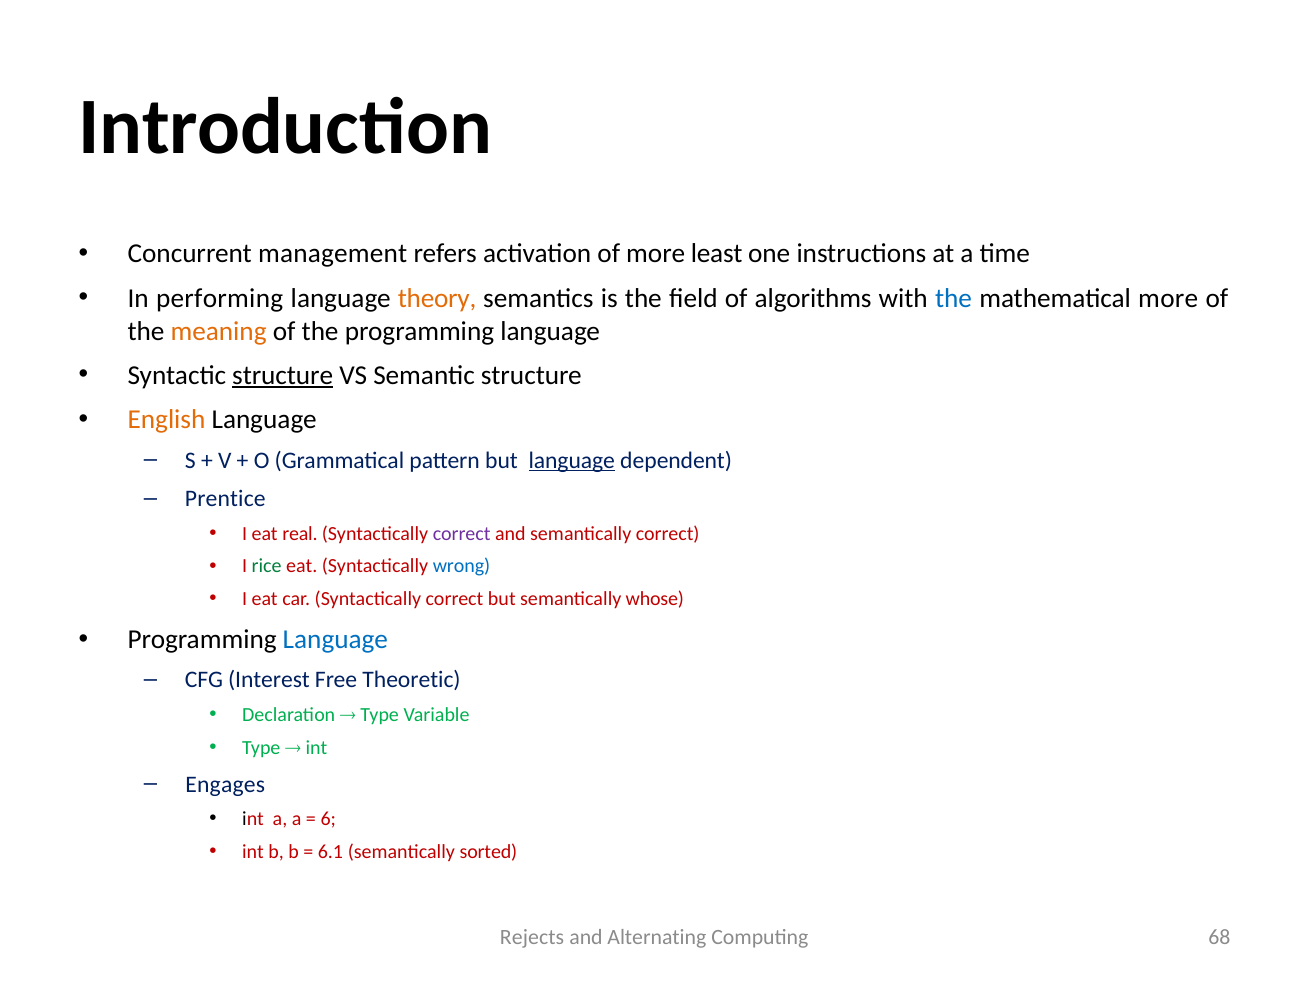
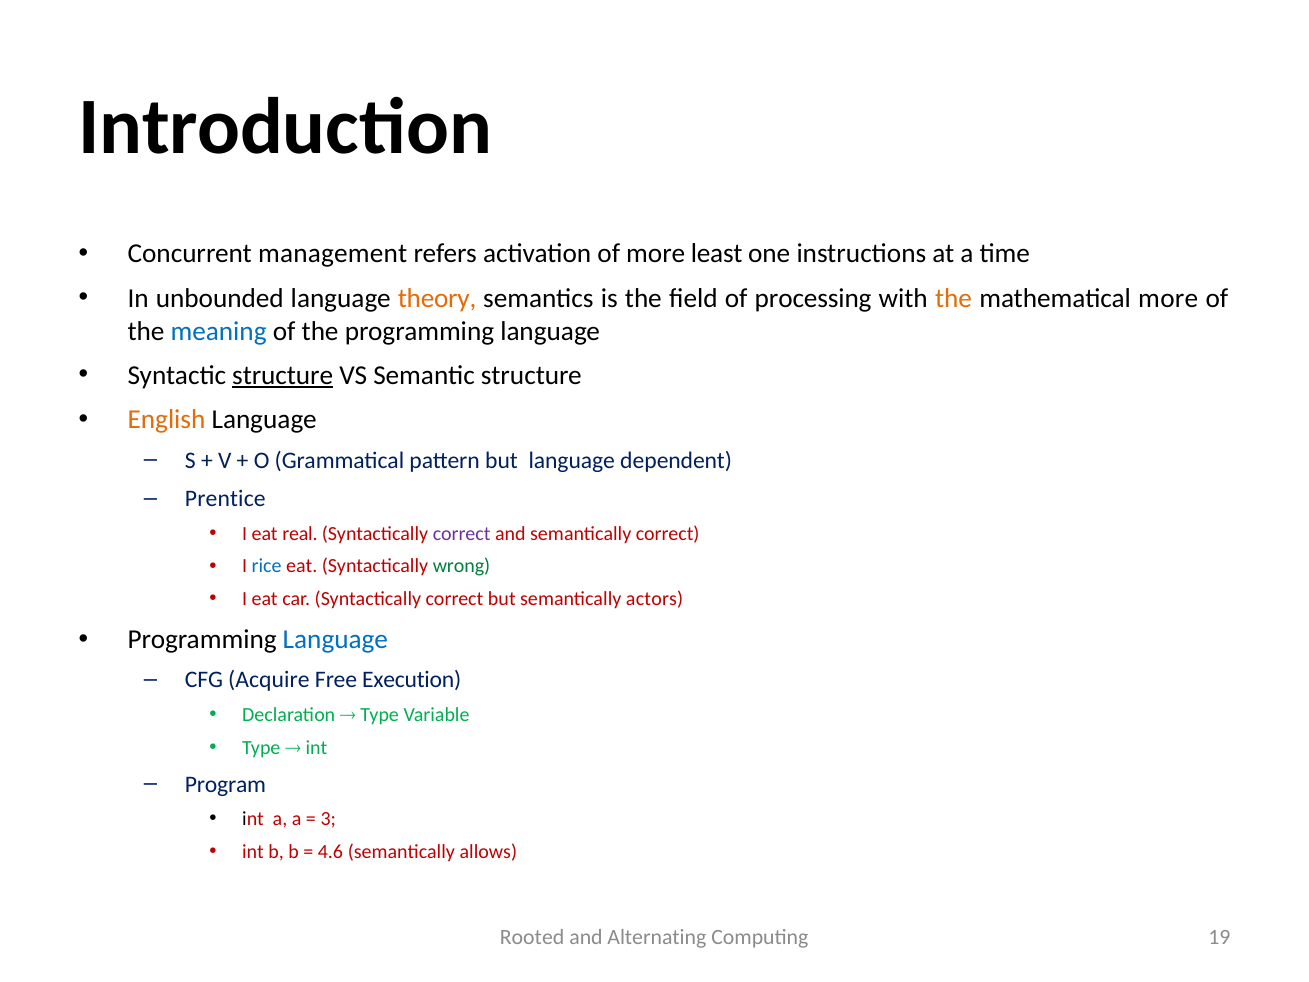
performing: performing -> unbounded
algorithms: algorithms -> processing
the at (953, 298) colour: blue -> orange
meaning colour: orange -> blue
language at (572, 460) underline: present -> none
rice colour: green -> blue
wrong colour: blue -> green
whose: whose -> actors
Interest: Interest -> Acquire
Theoretic: Theoretic -> Execution
Engages: Engages -> Program
6: 6 -> 3
6.1: 6.1 -> 4.6
sorted: sorted -> allows
Rejects: Rejects -> Rooted
68: 68 -> 19
